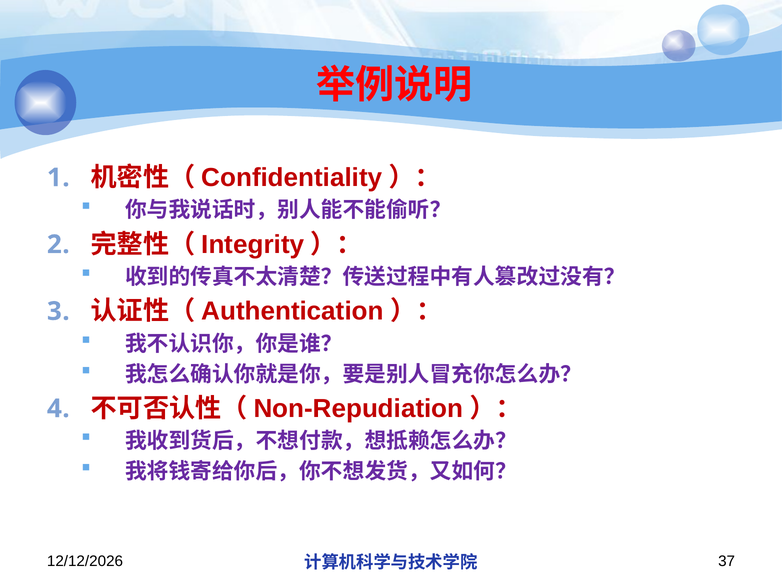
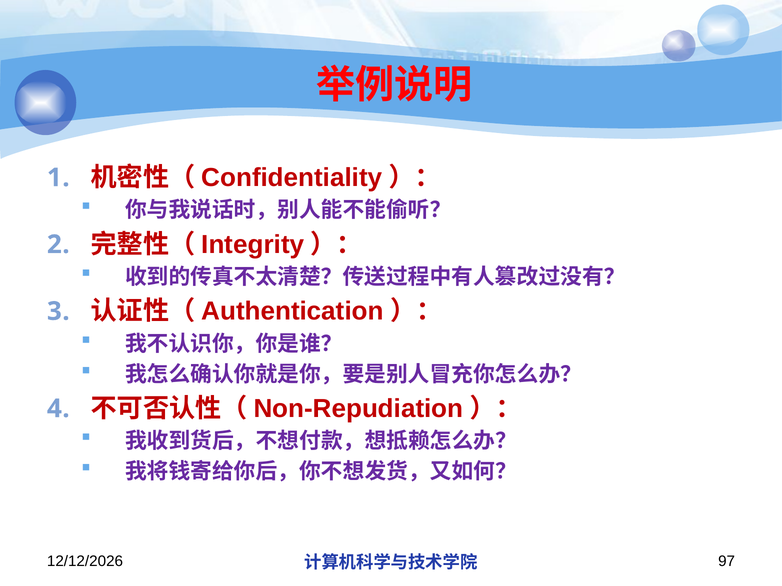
37: 37 -> 97
